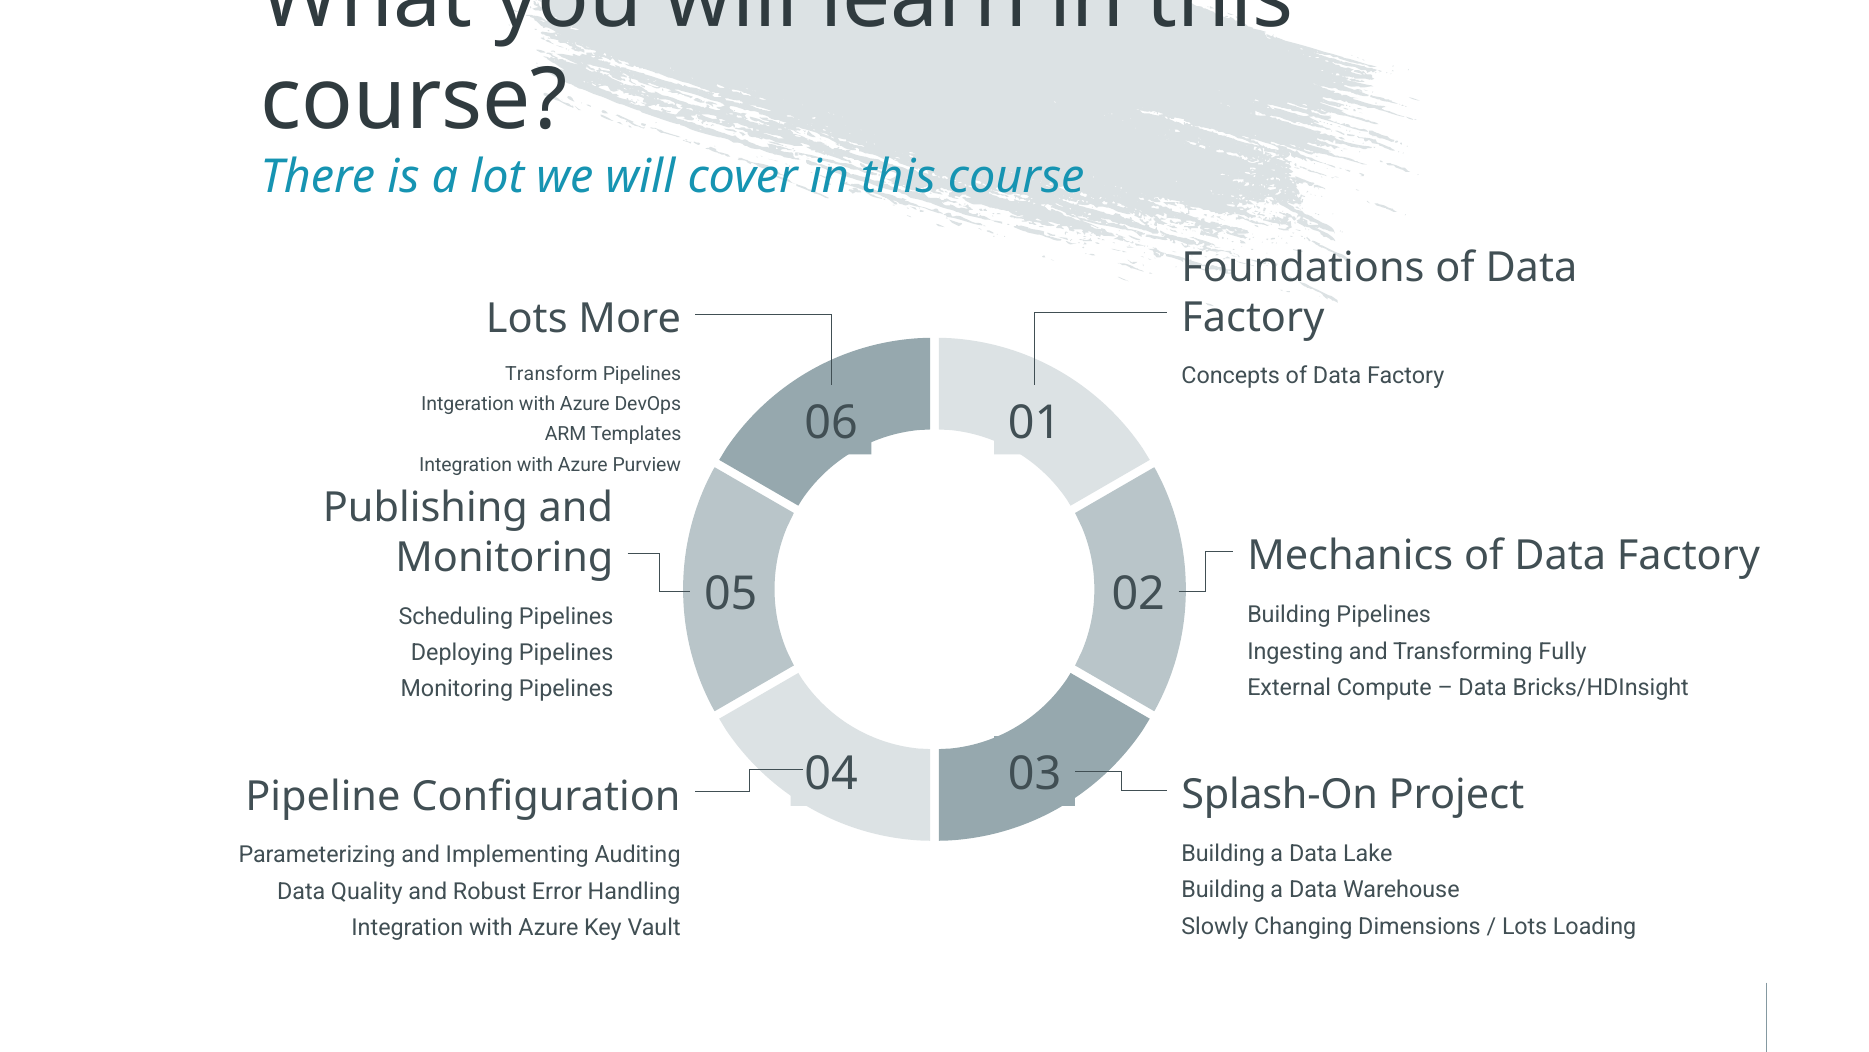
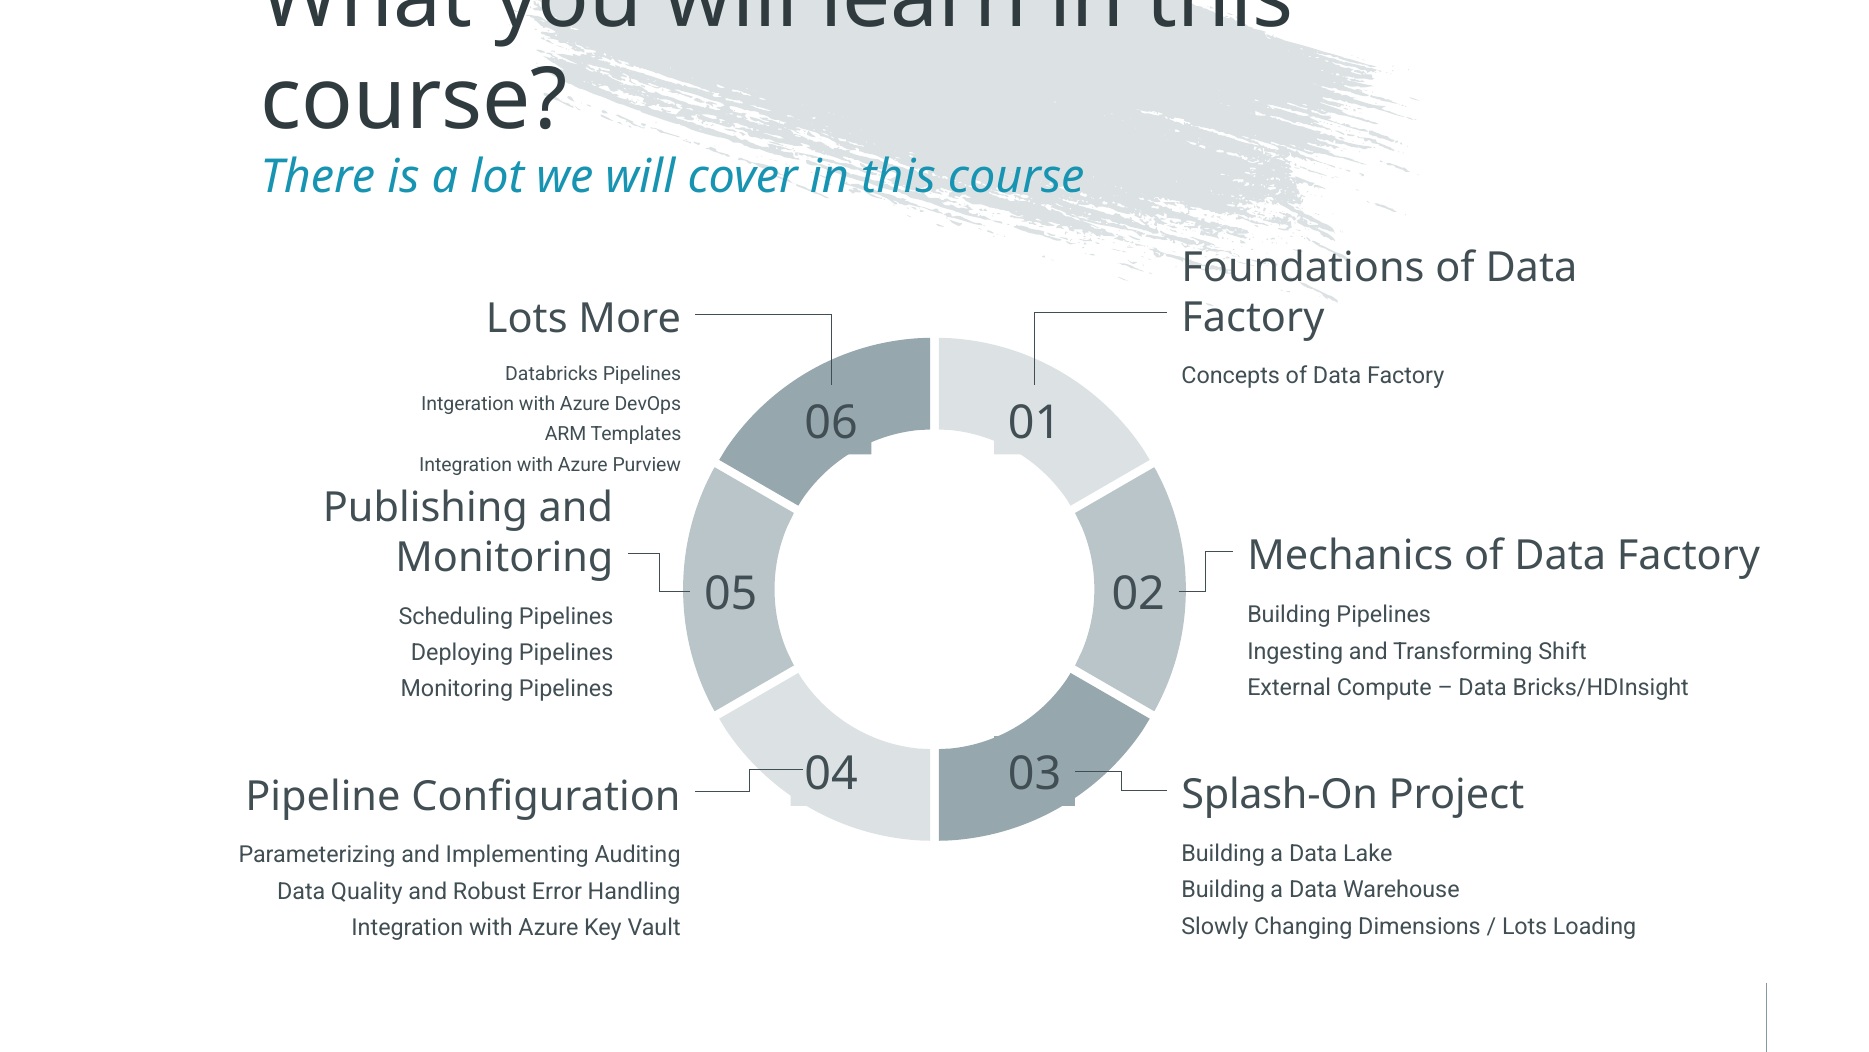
Transform: Transform -> Databricks
Fully: Fully -> Shift
